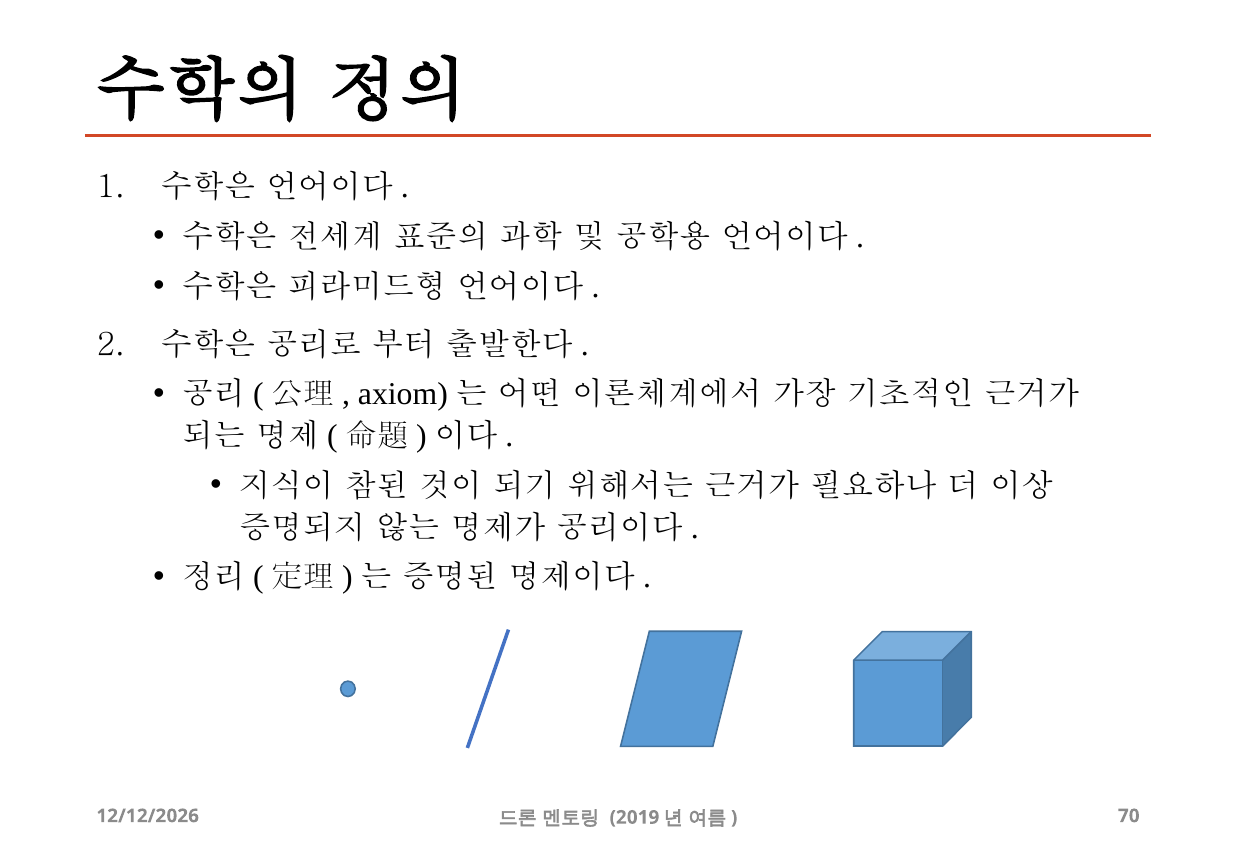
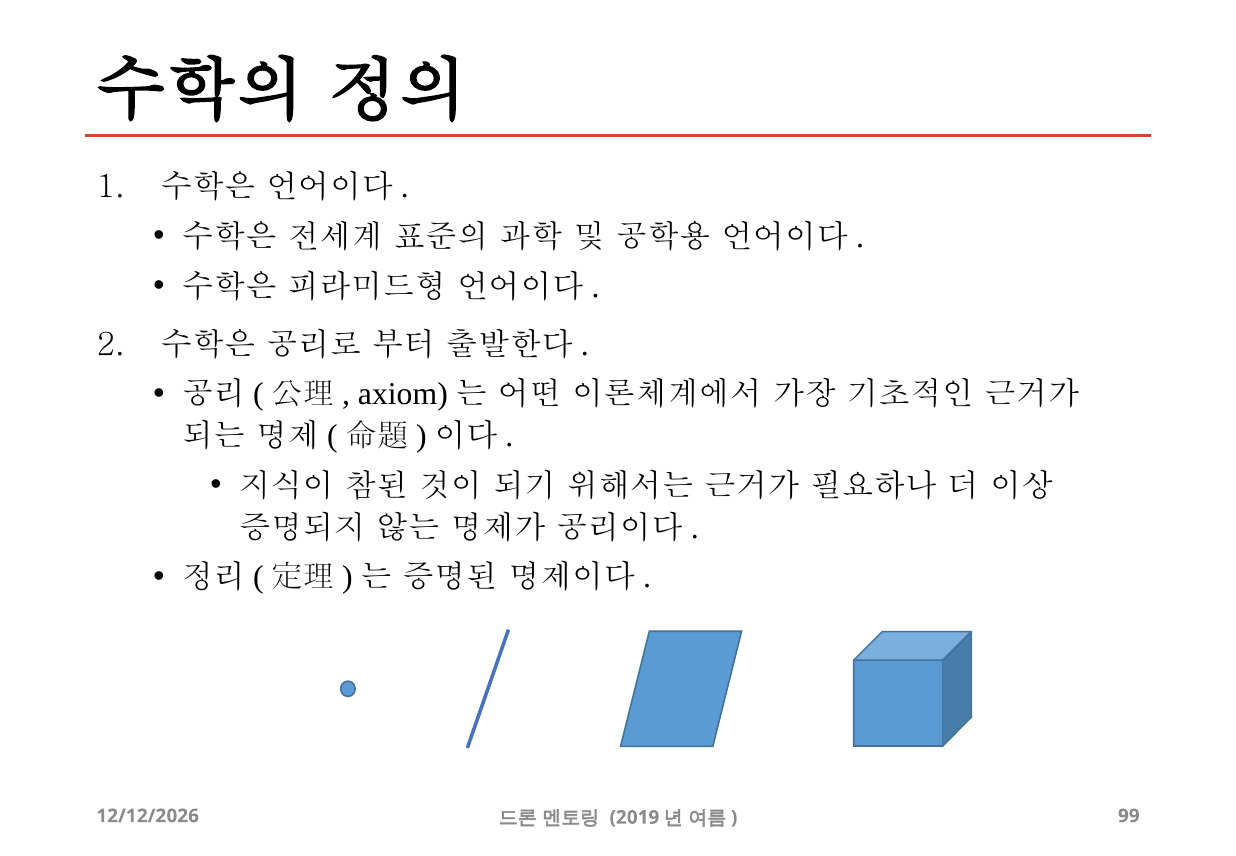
70: 70 -> 99
